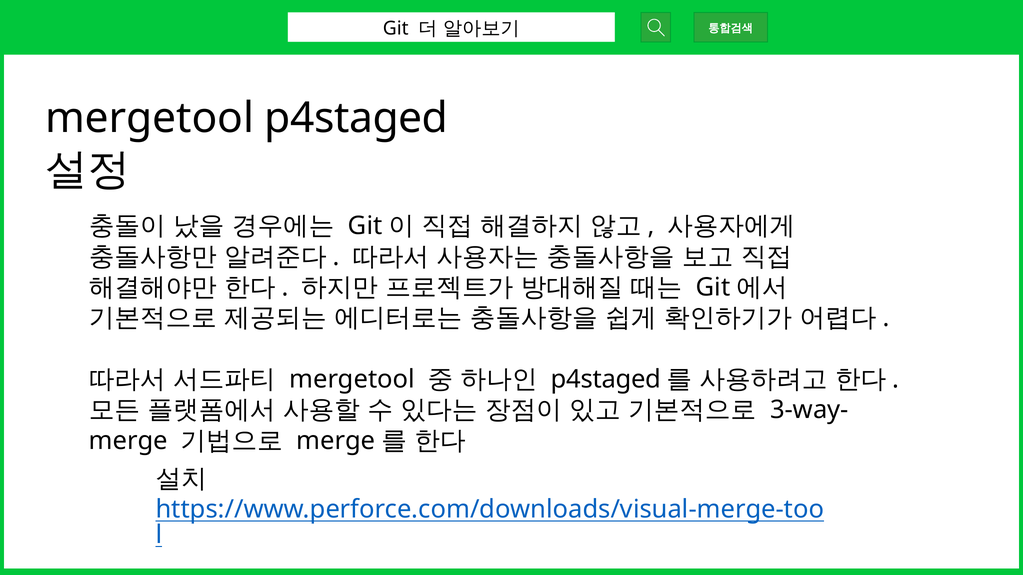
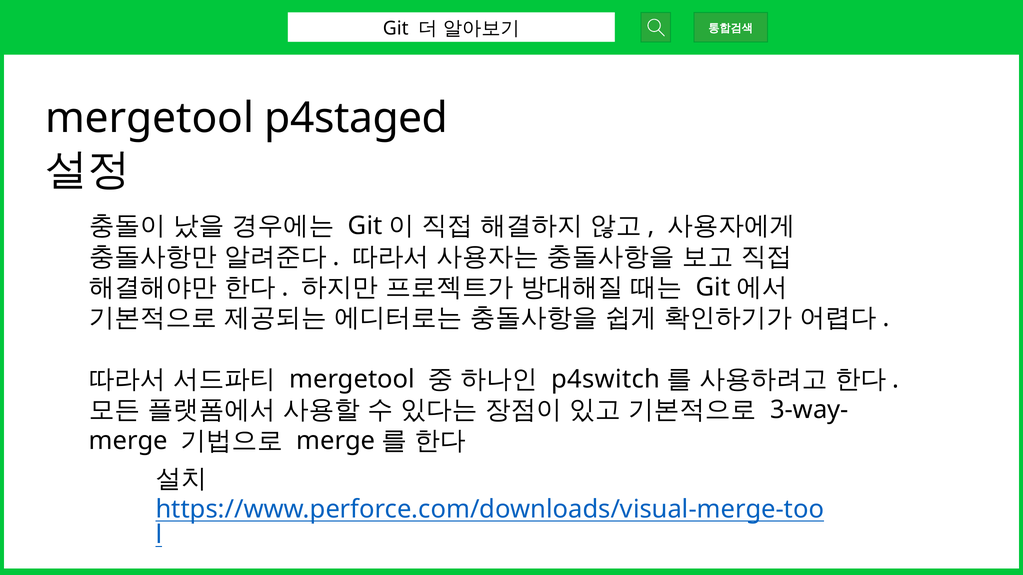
p4staged at (606, 380): p4staged -> p4switch
